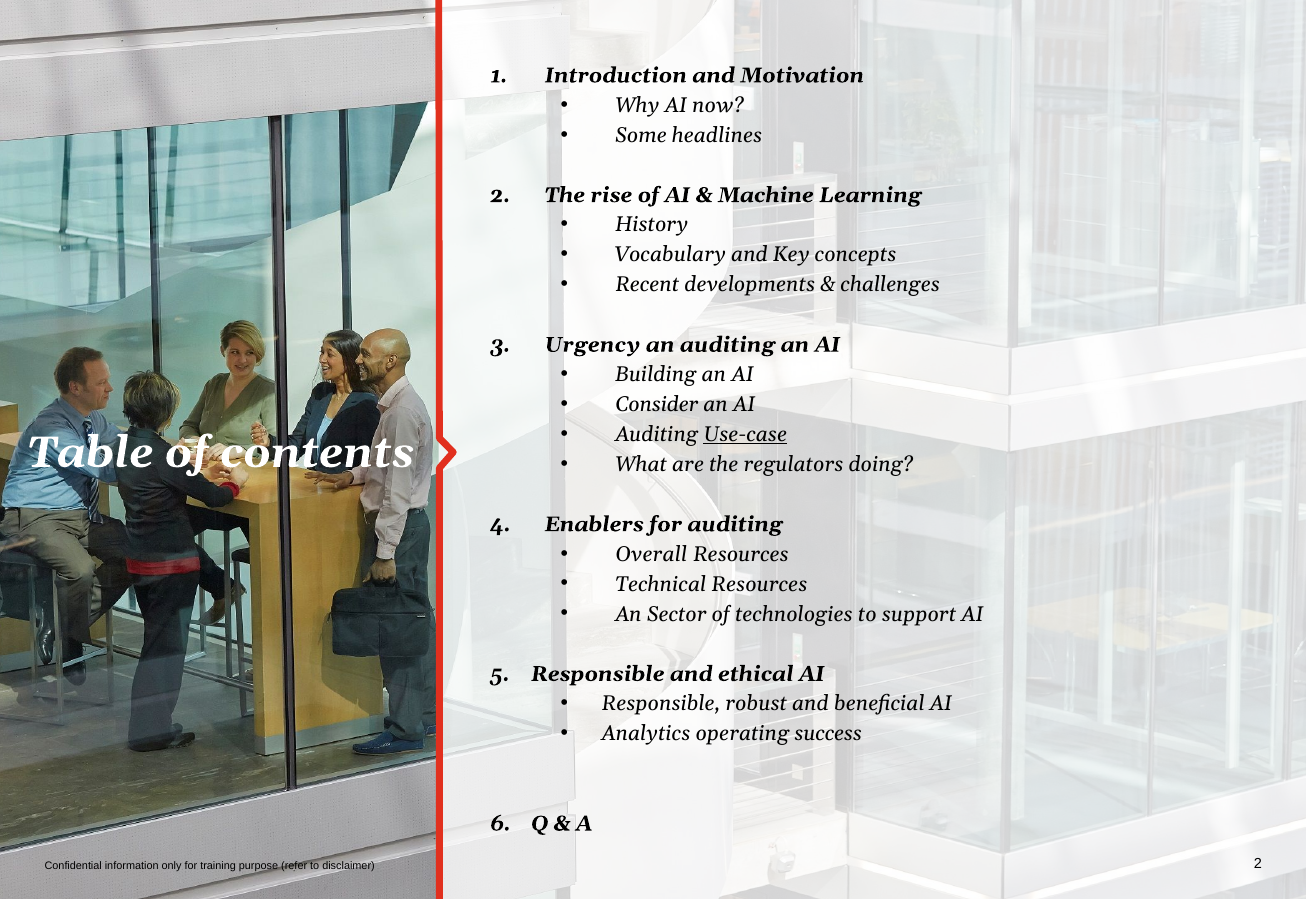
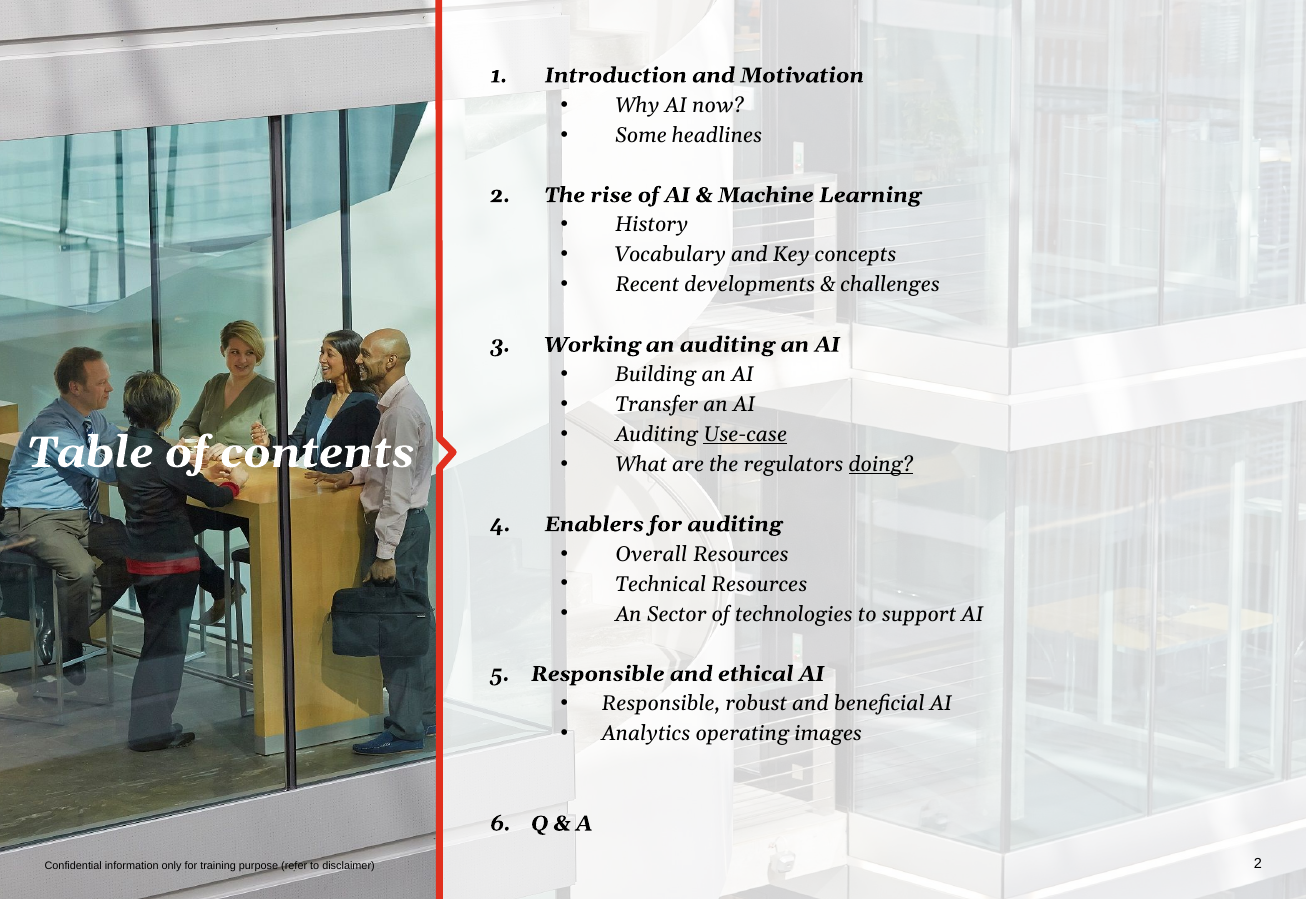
Urgency: Urgency -> Working
Consider: Consider -> Transfer
doing underline: none -> present
success: success -> images
